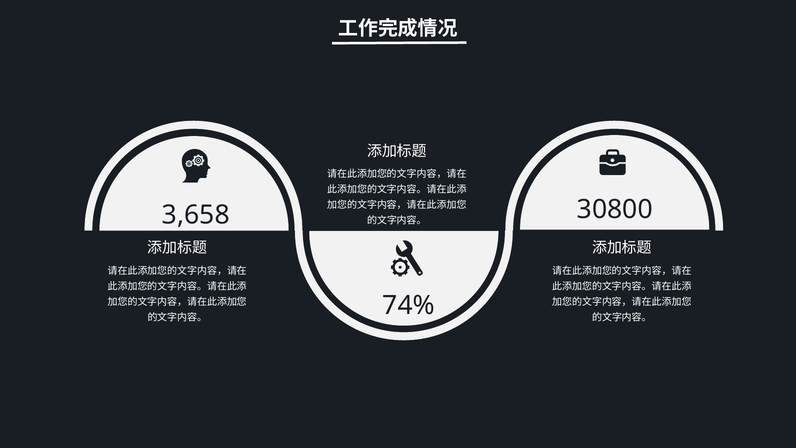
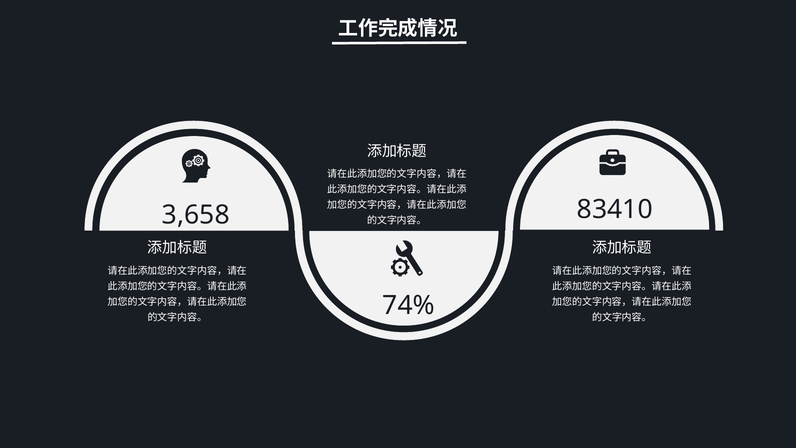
30800: 30800 -> 83410
